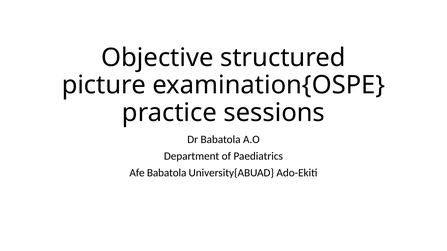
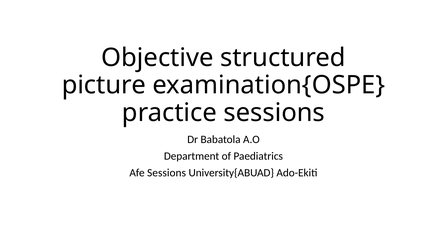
Afe Babatola: Babatola -> Sessions
